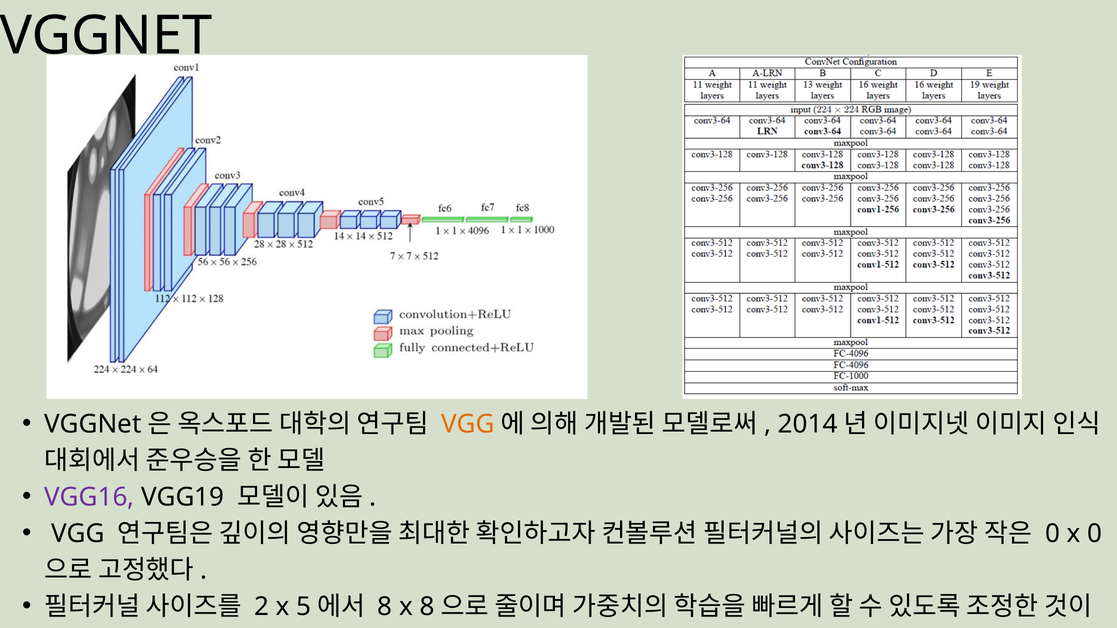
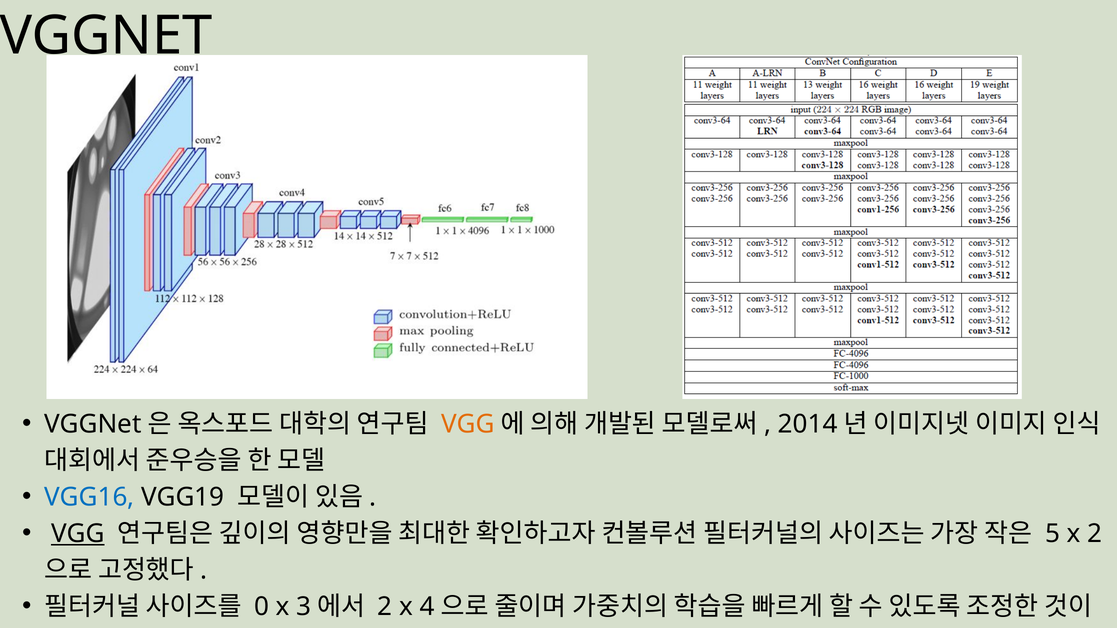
VGG16 colour: purple -> blue
VGG at (78, 534) underline: none -> present
0 at (1053, 534): 0 -> 5
x 0: 0 -> 2
2: 2 -> 0
5: 5 -> 3
8 at (385, 607): 8 -> 2
x 8: 8 -> 4
